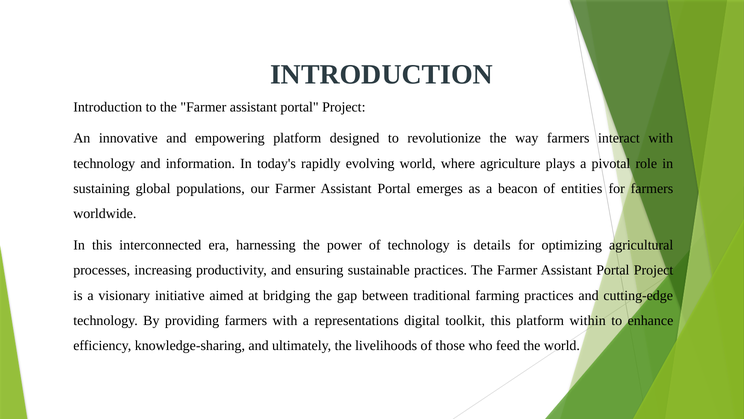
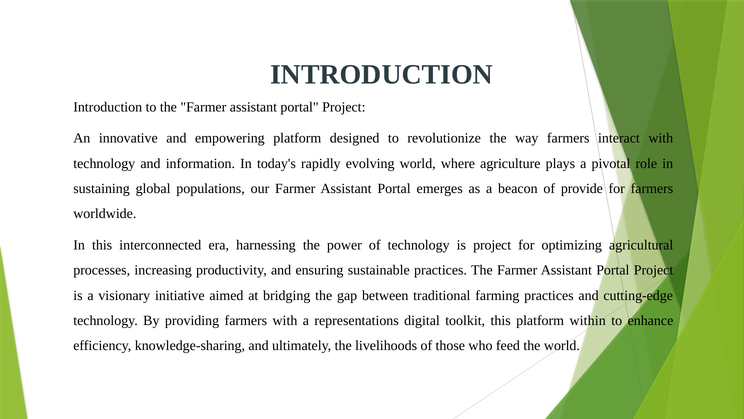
entities: entities -> provide
is details: details -> project
